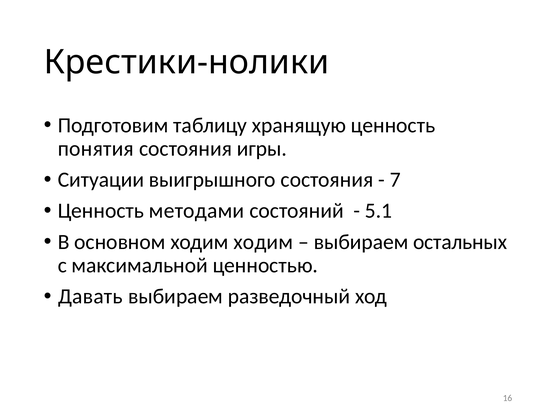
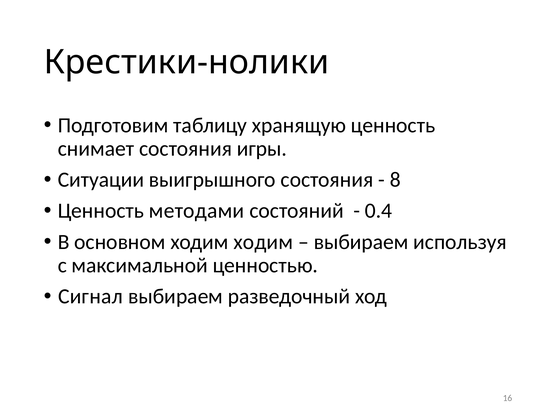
понятия: понятия -> снимает
7: 7 -> 8
5.1: 5.1 -> 0.4
остальных: остальных -> используя
Давать: Давать -> Сигнал
